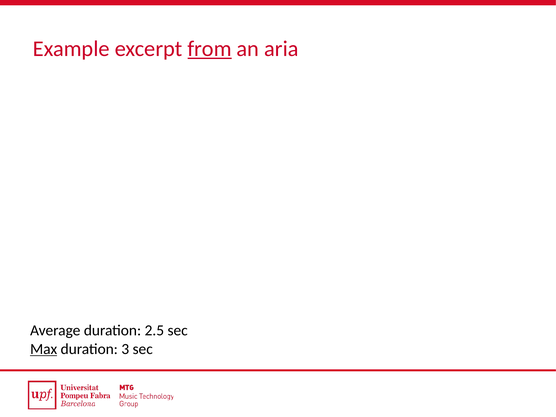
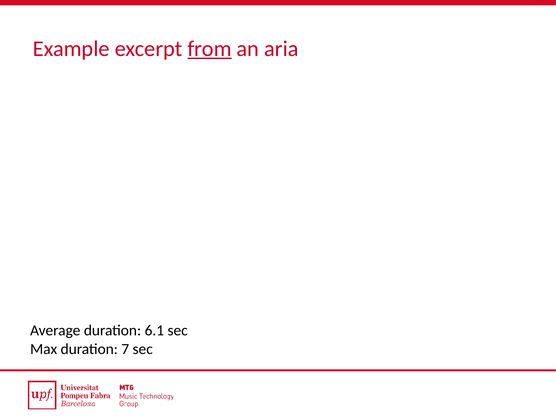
2.5: 2.5 -> 6.1
Max underline: present -> none
3: 3 -> 7
